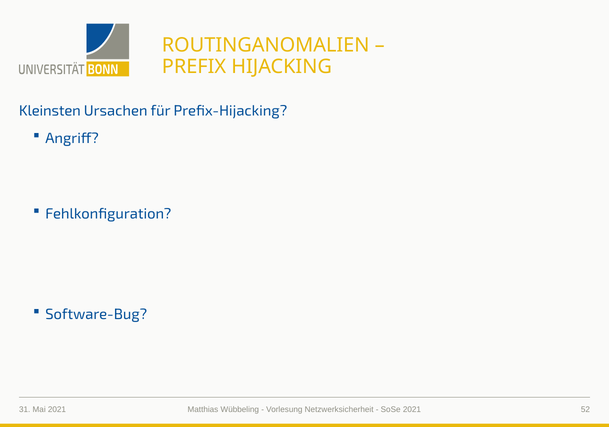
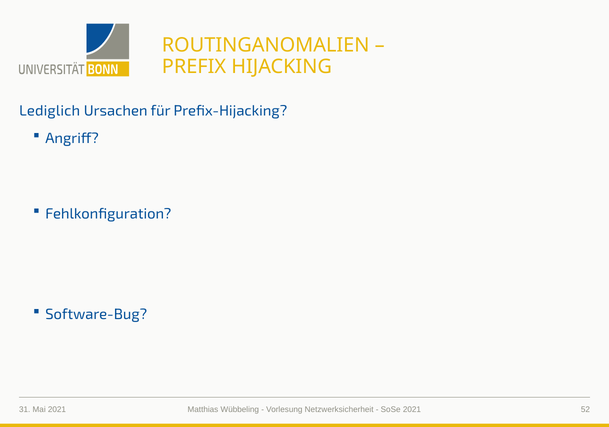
Kleinsten: Kleinsten -> Lediglich
